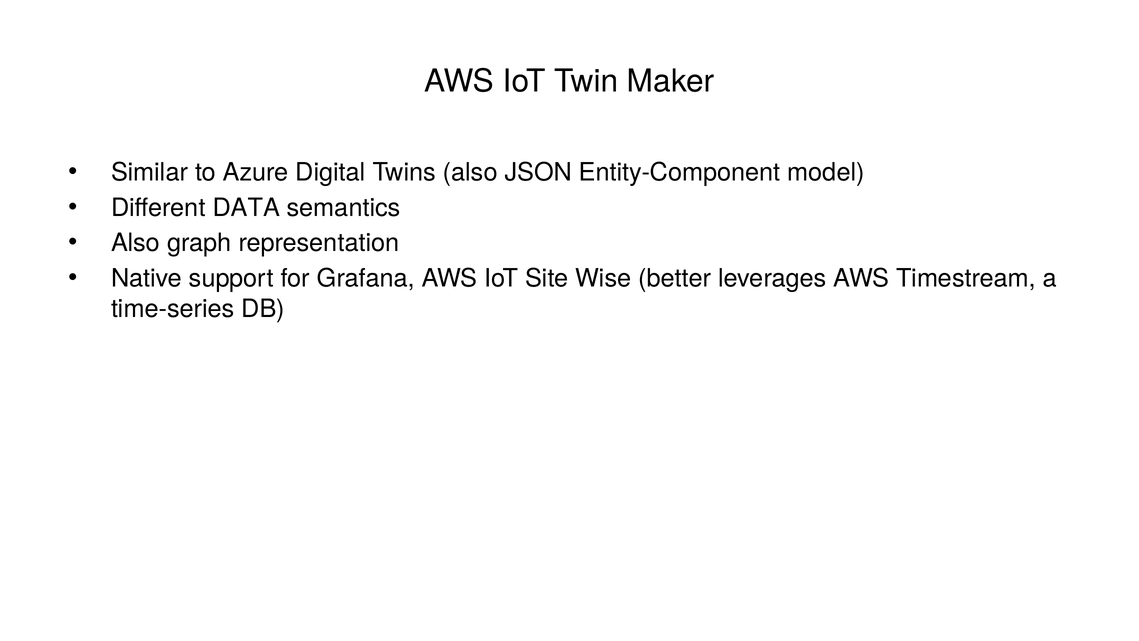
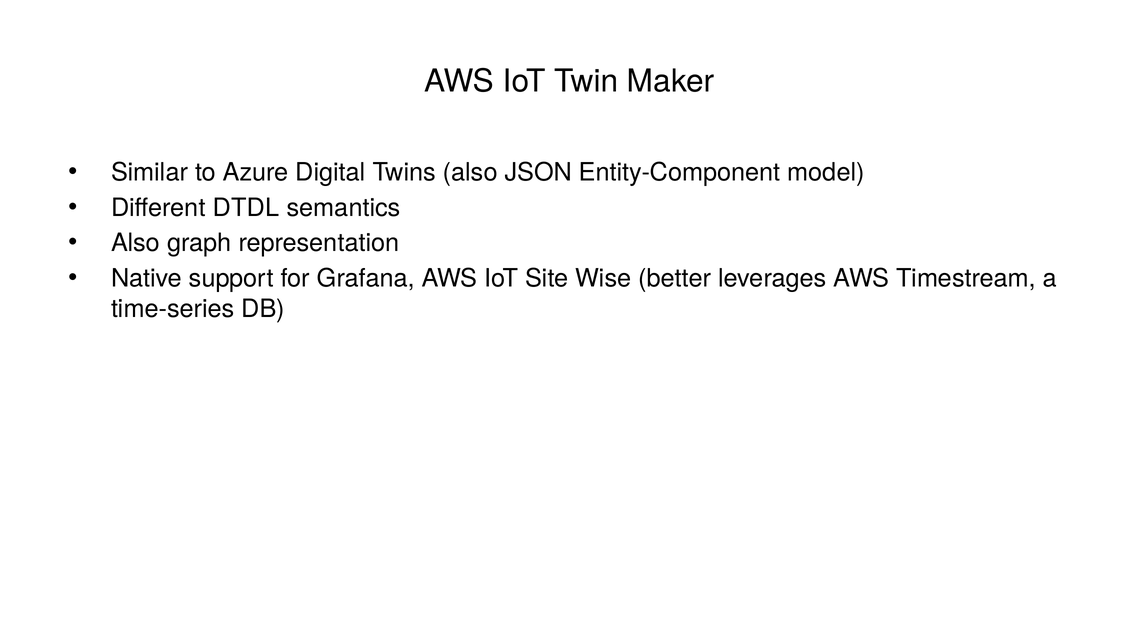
DATA: DATA -> DTDL
